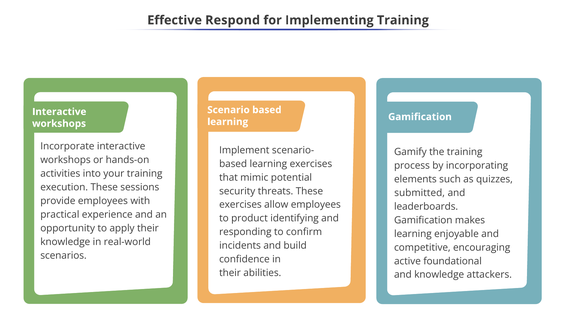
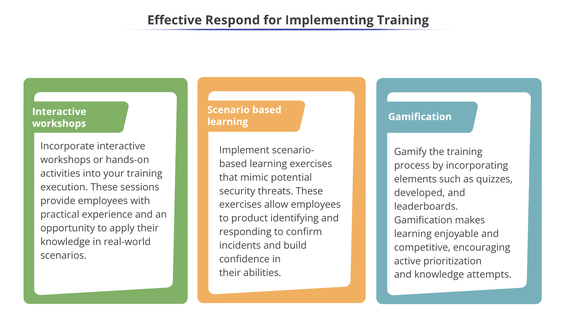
submitted: submitted -> developed
foundational: foundational -> prioritization
attackers: attackers -> attempts
